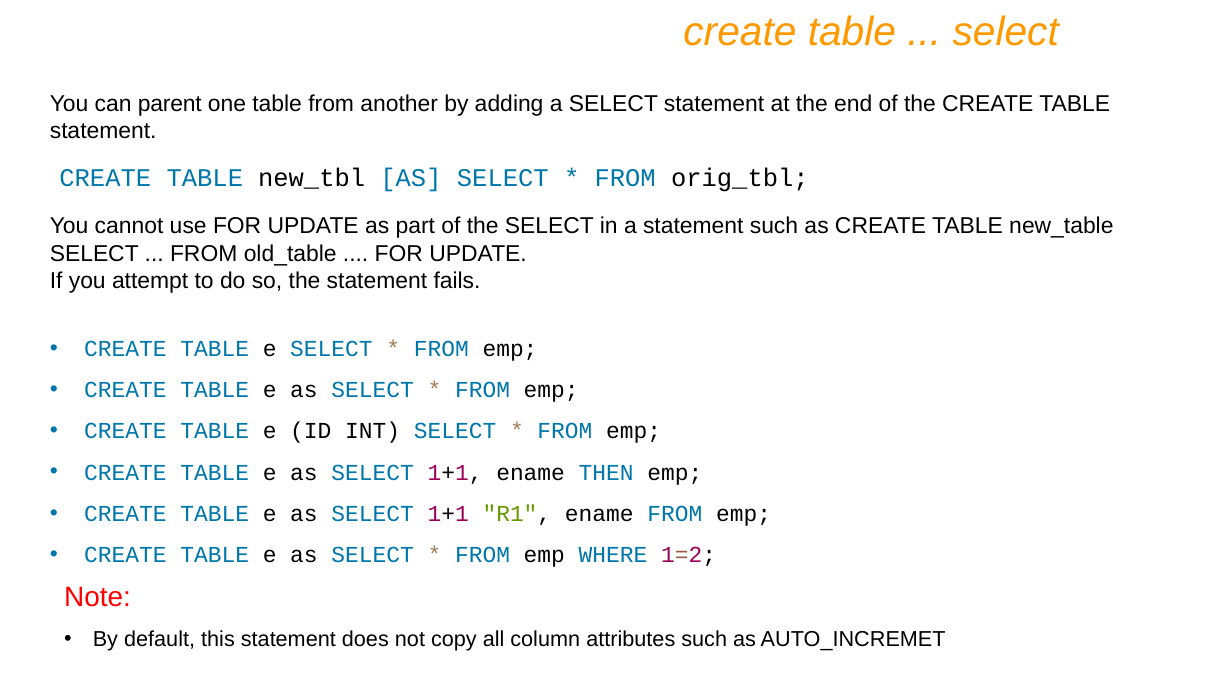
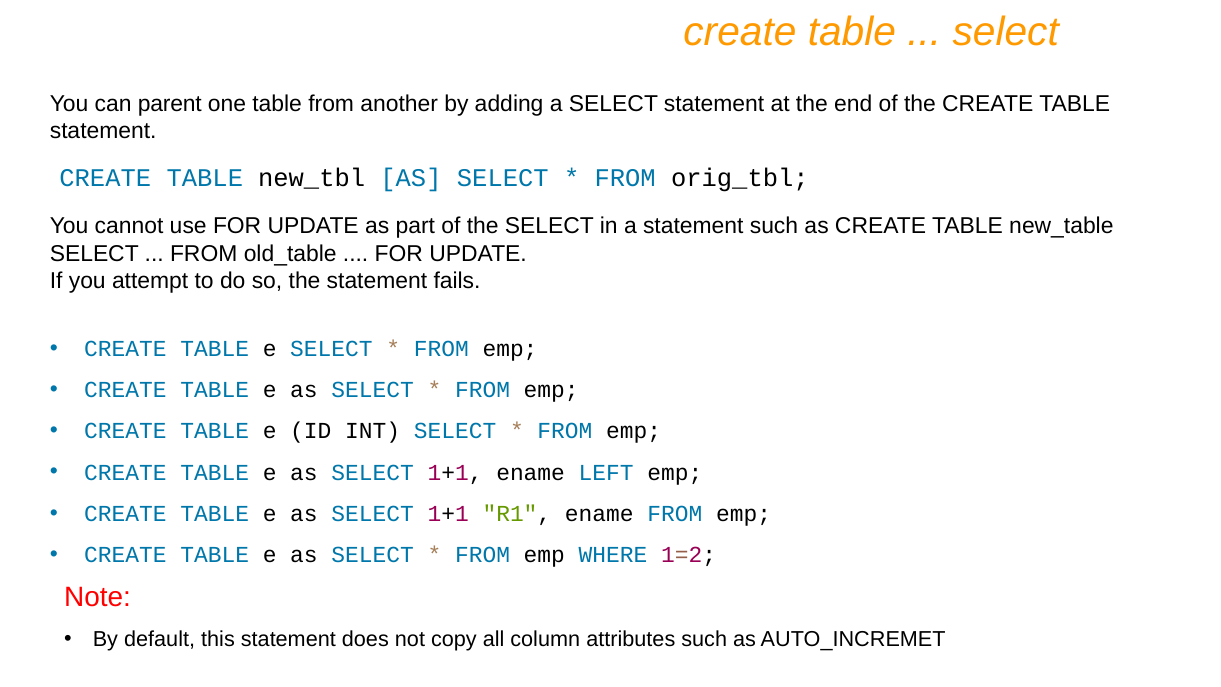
THEN: THEN -> LEFT
